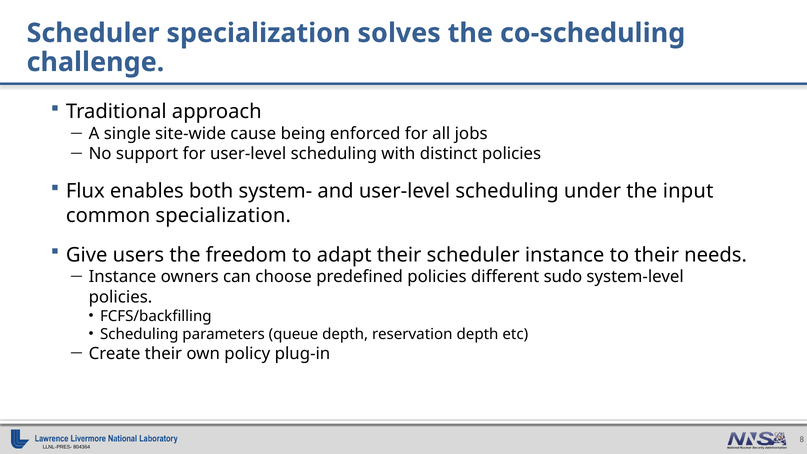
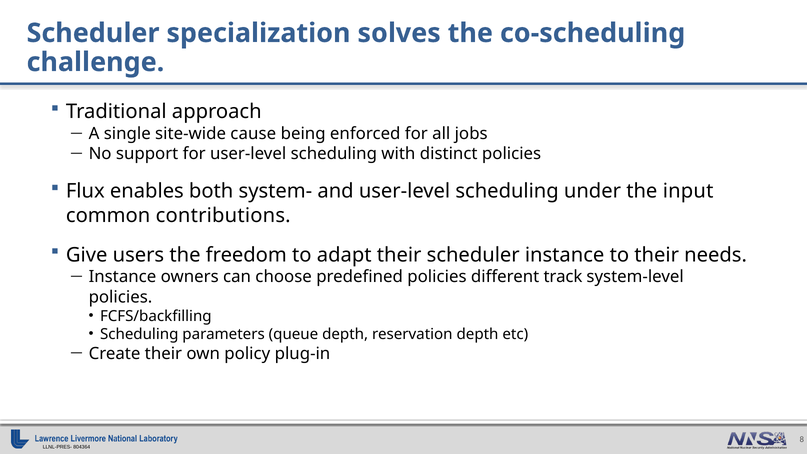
common specialization: specialization -> contributions
sudo: sudo -> track
